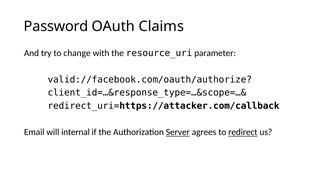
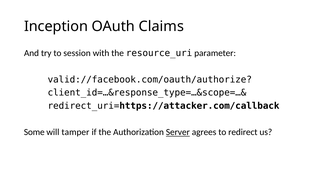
Password: Password -> Inception
change: change -> session
Email: Email -> Some
internal: internal -> tamper
redirect underline: present -> none
